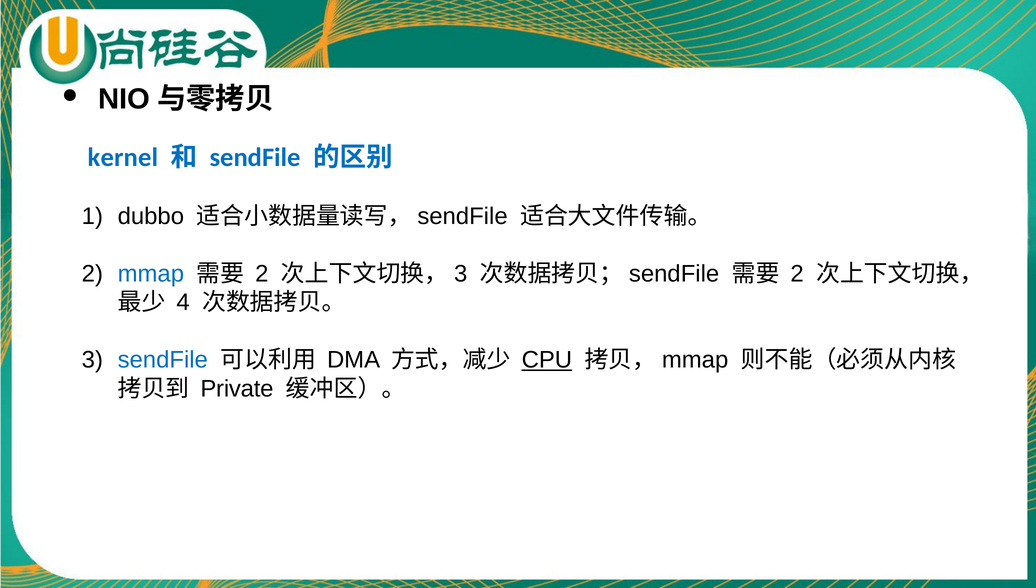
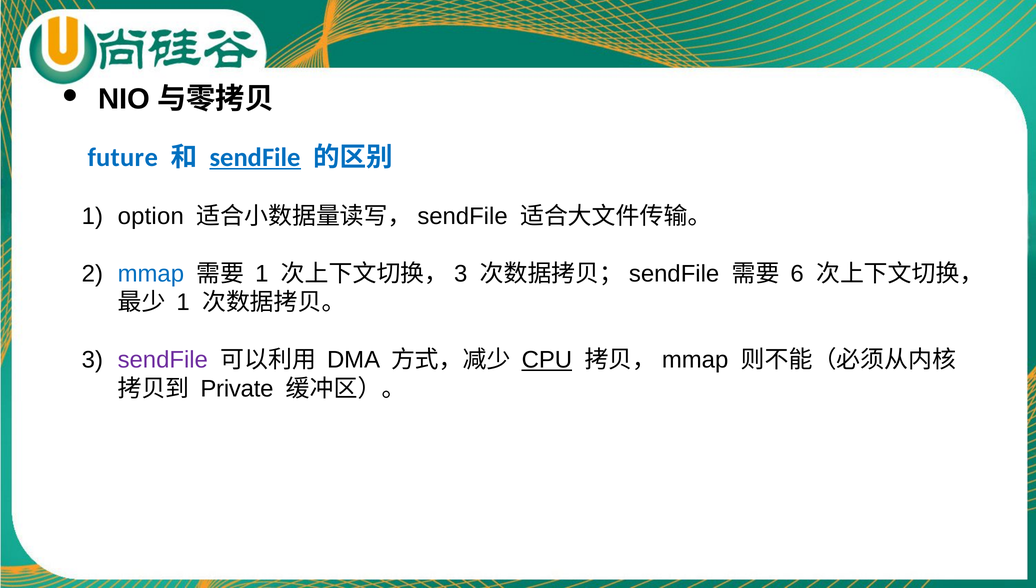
kernel: kernel -> future
sendFile at (255, 157) underline: none -> present
dubbo: dubbo -> option
2 at (262, 274): 2 -> 1
2 at (797, 274): 2 -> 6
4 at (183, 302): 4 -> 1
sendFile at (163, 360) colour: blue -> purple
